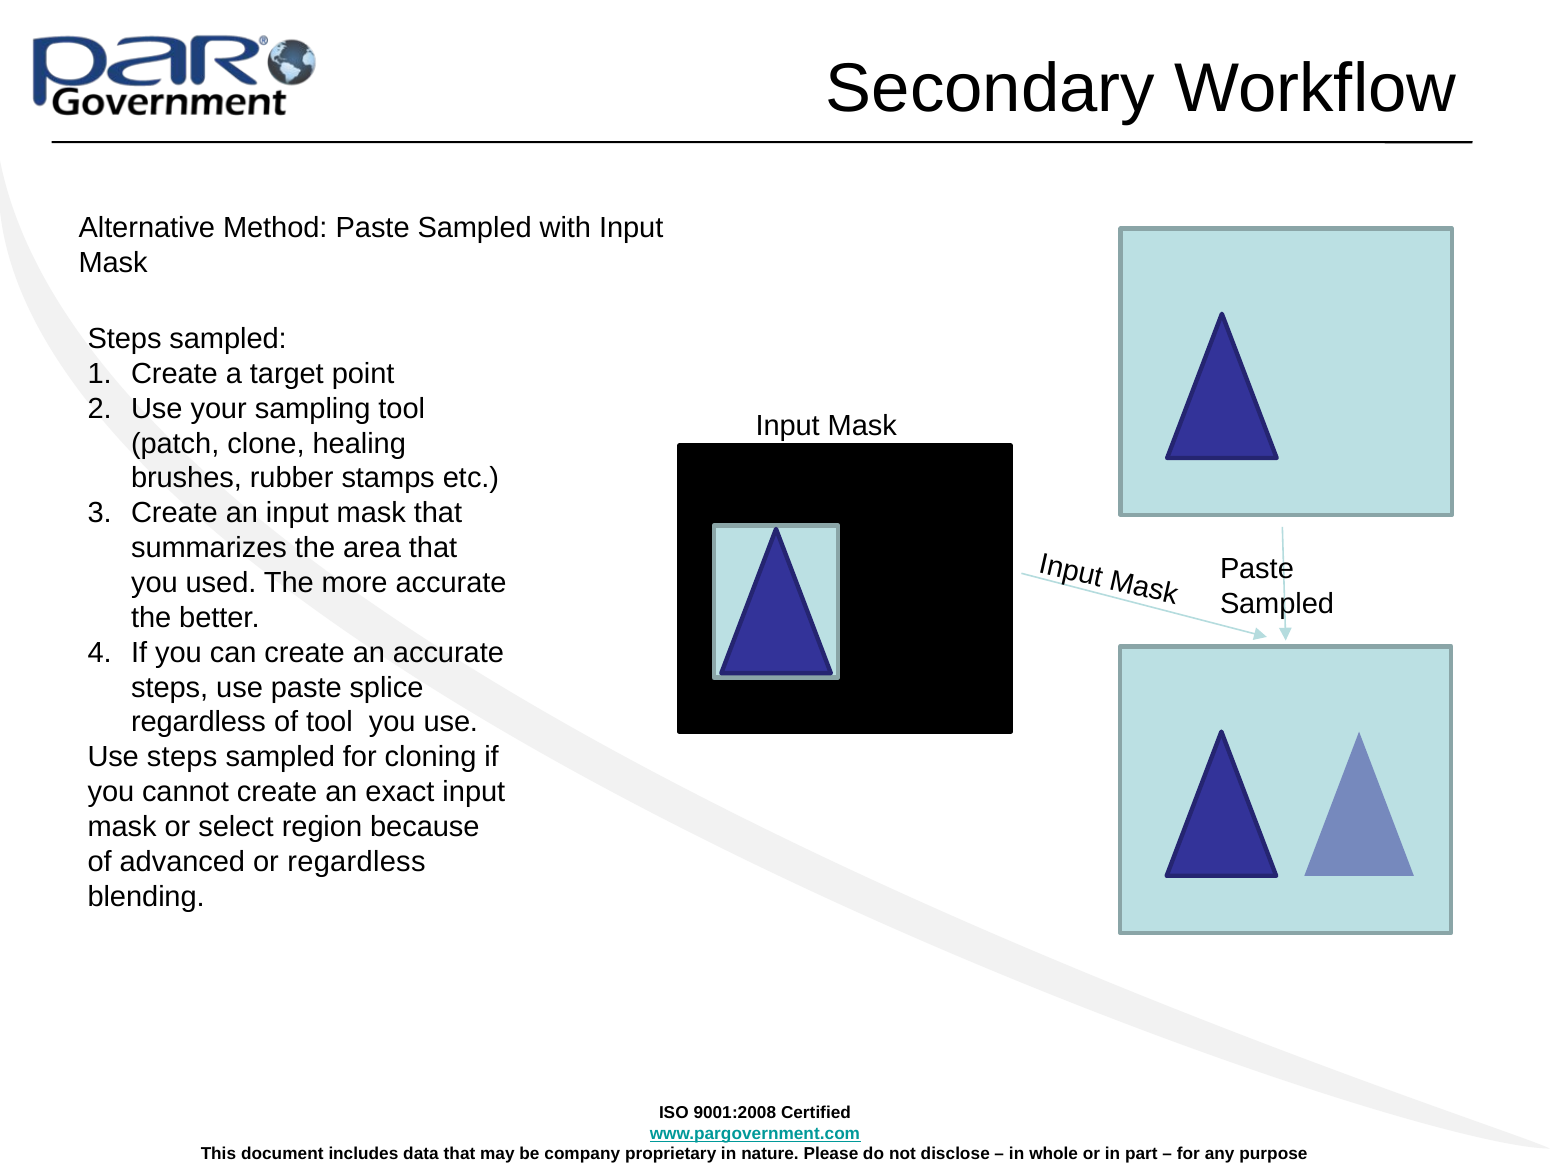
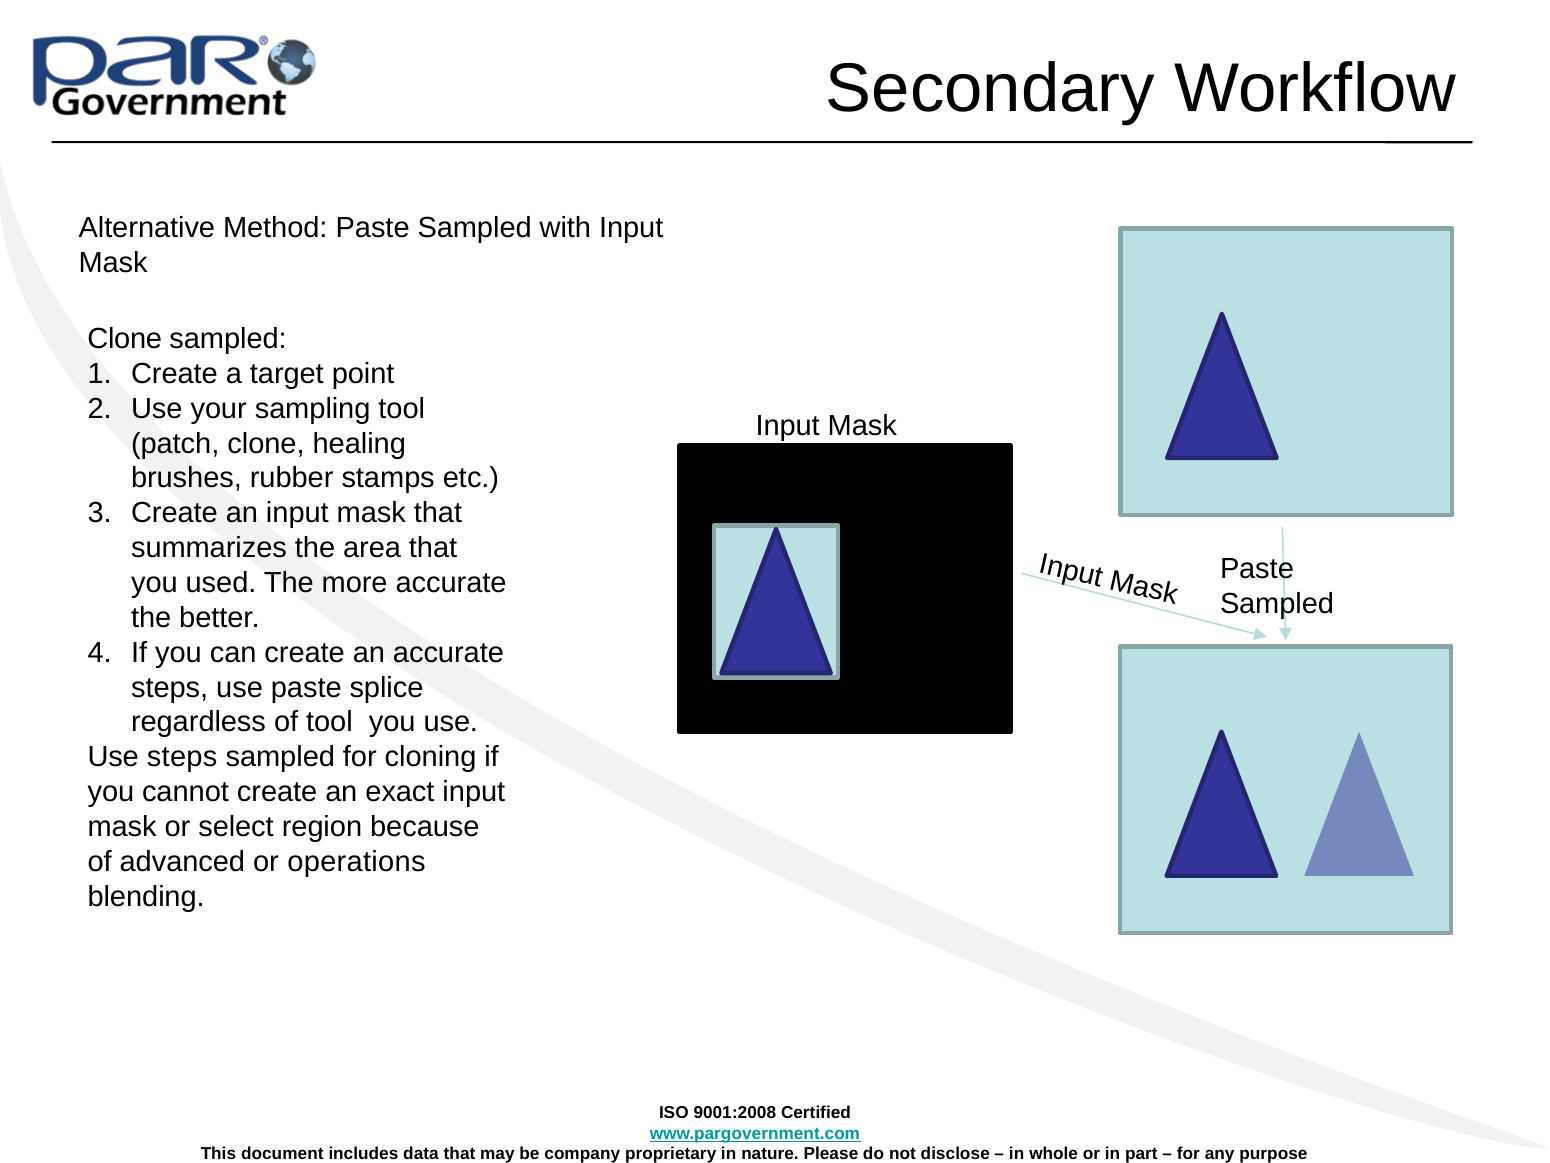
Steps at (125, 339): Steps -> Clone
or regardless: regardless -> operations
